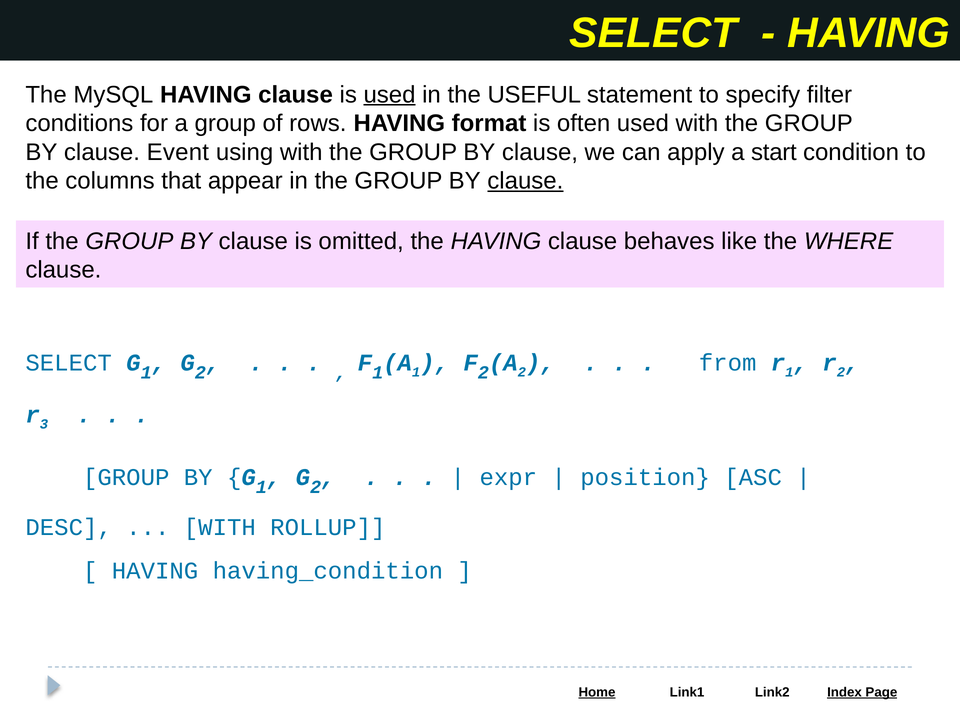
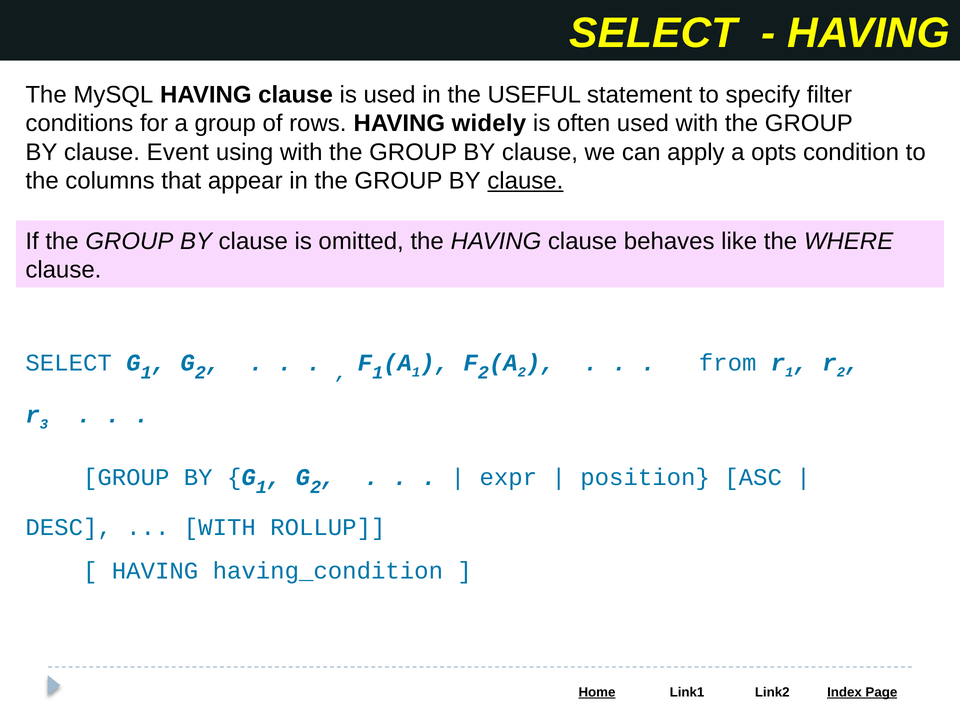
used at (390, 95) underline: present -> none
format: format -> widely
start: start -> opts
